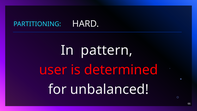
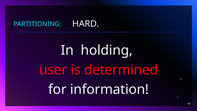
pattern: pattern -> holding
unbalanced: unbalanced -> information
